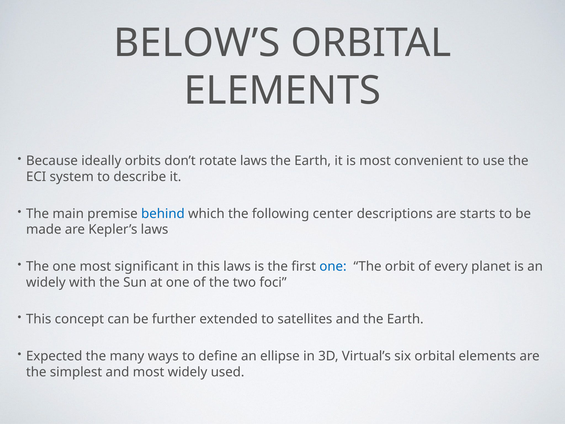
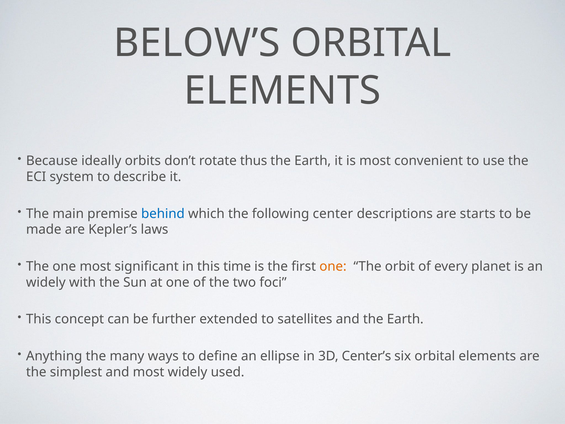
rotate laws: laws -> thus
this laws: laws -> time
one at (333, 266) colour: blue -> orange
Expected: Expected -> Anything
Virtual’s: Virtual’s -> Center’s
